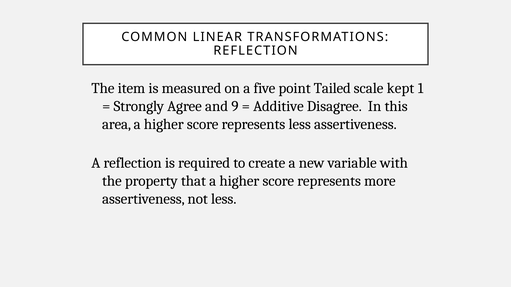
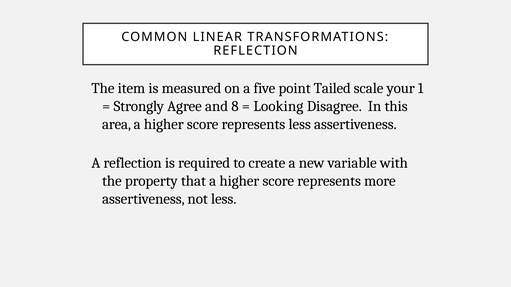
kept: kept -> your
9: 9 -> 8
Additive: Additive -> Looking
